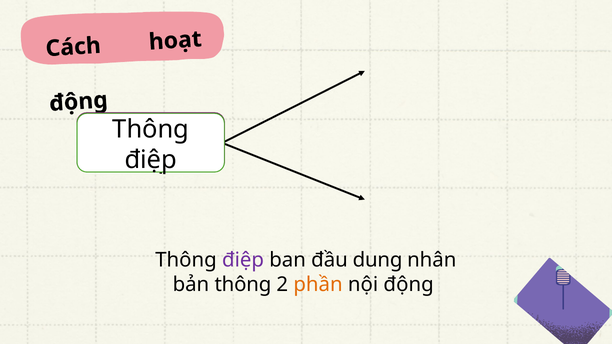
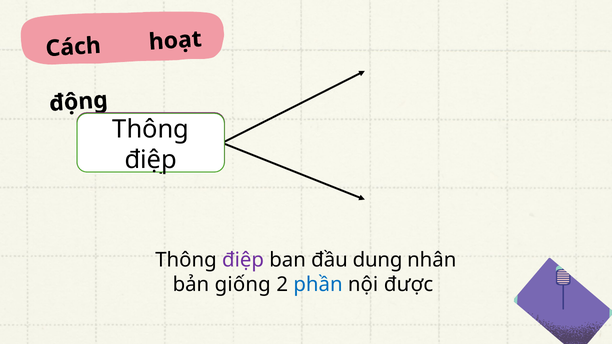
bản thông: thông -> giống
phần colour: orange -> blue
nội động: động -> được
